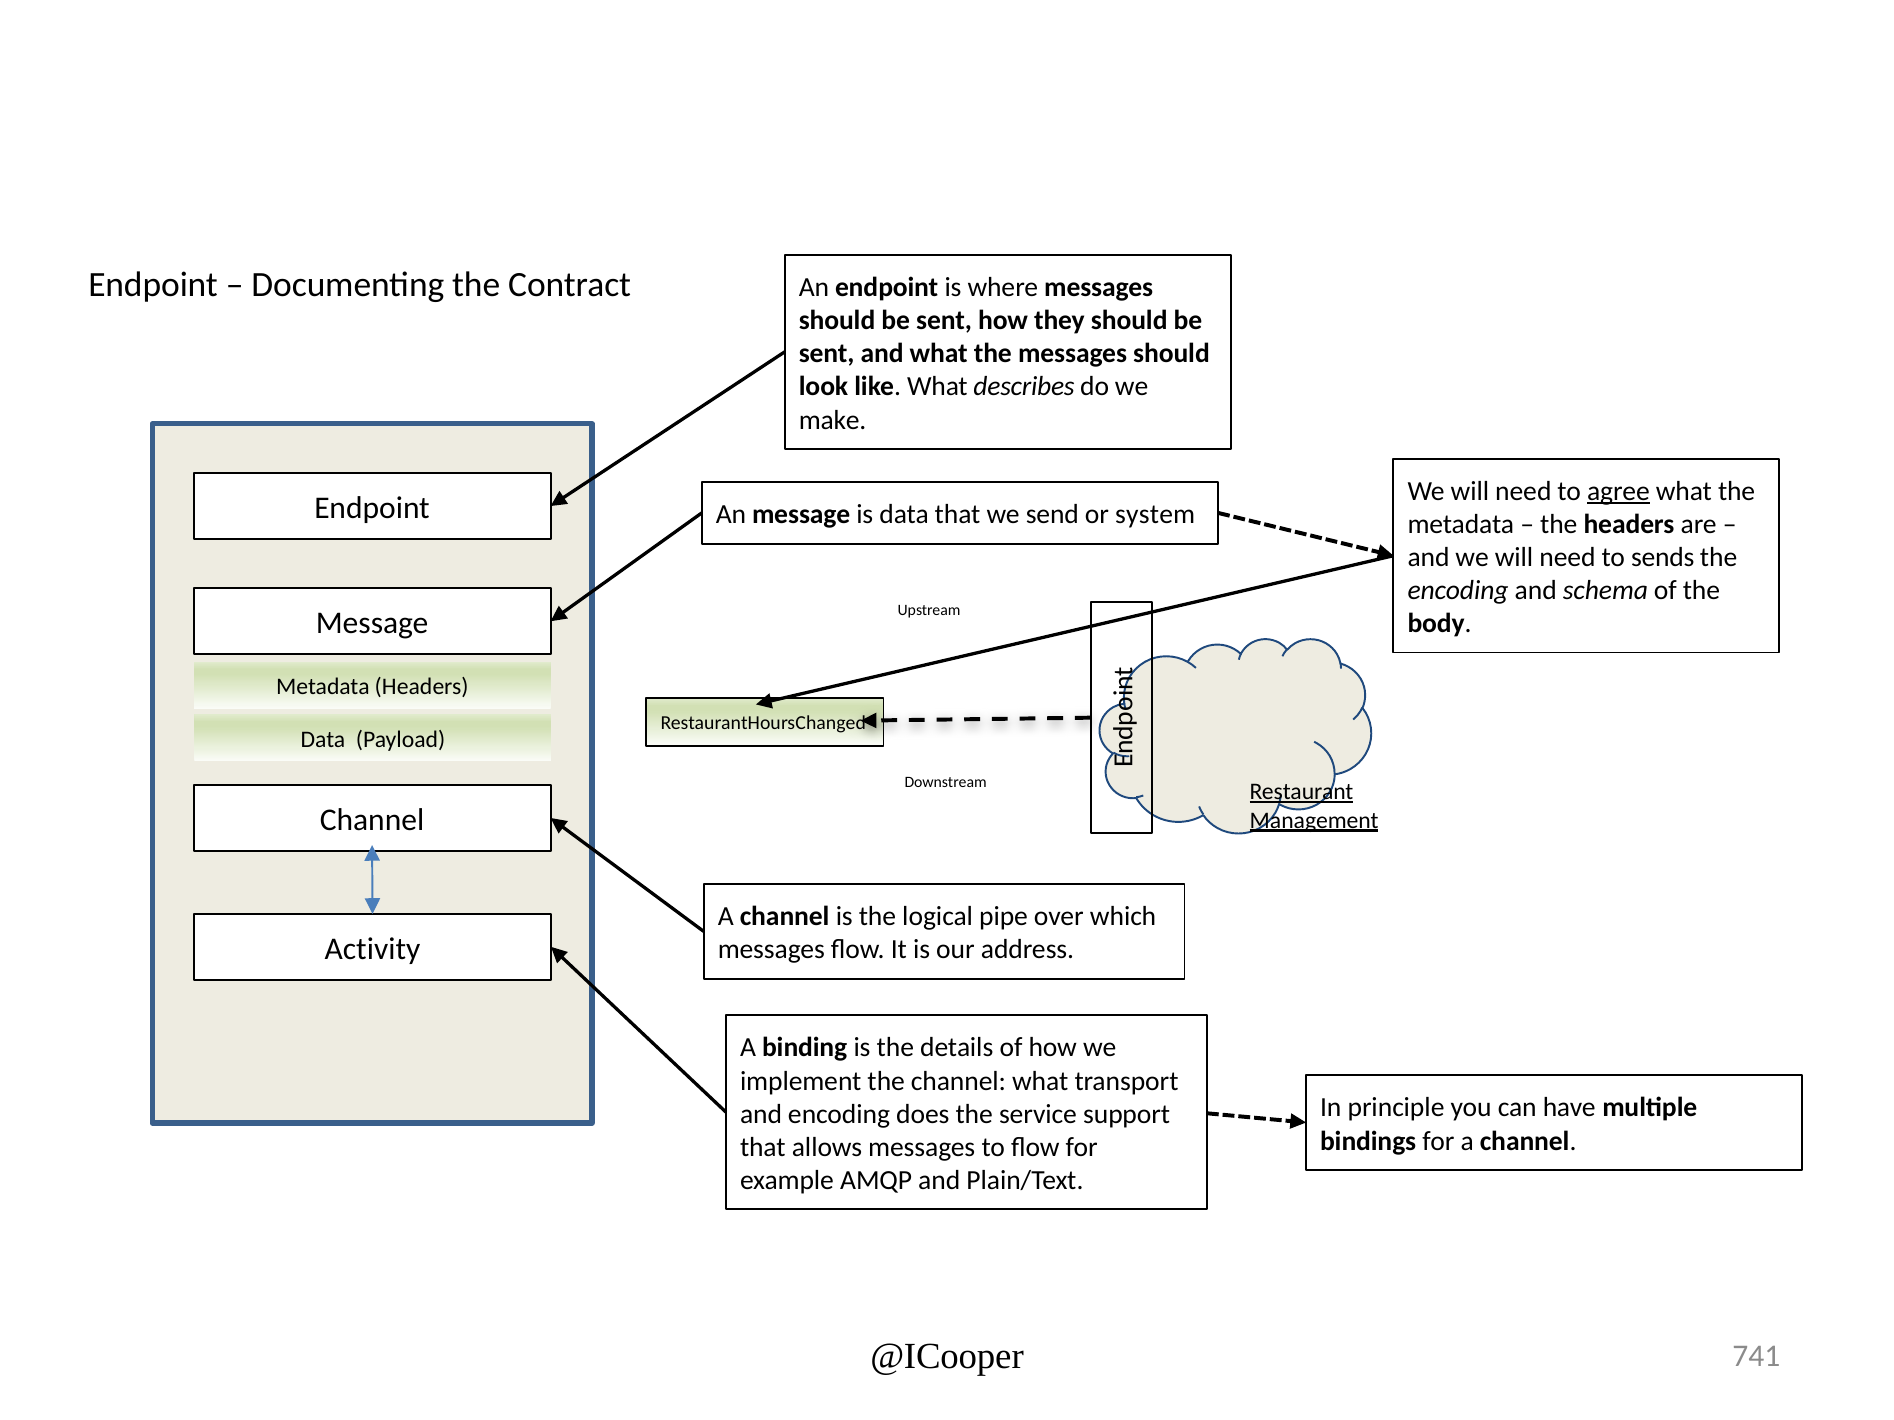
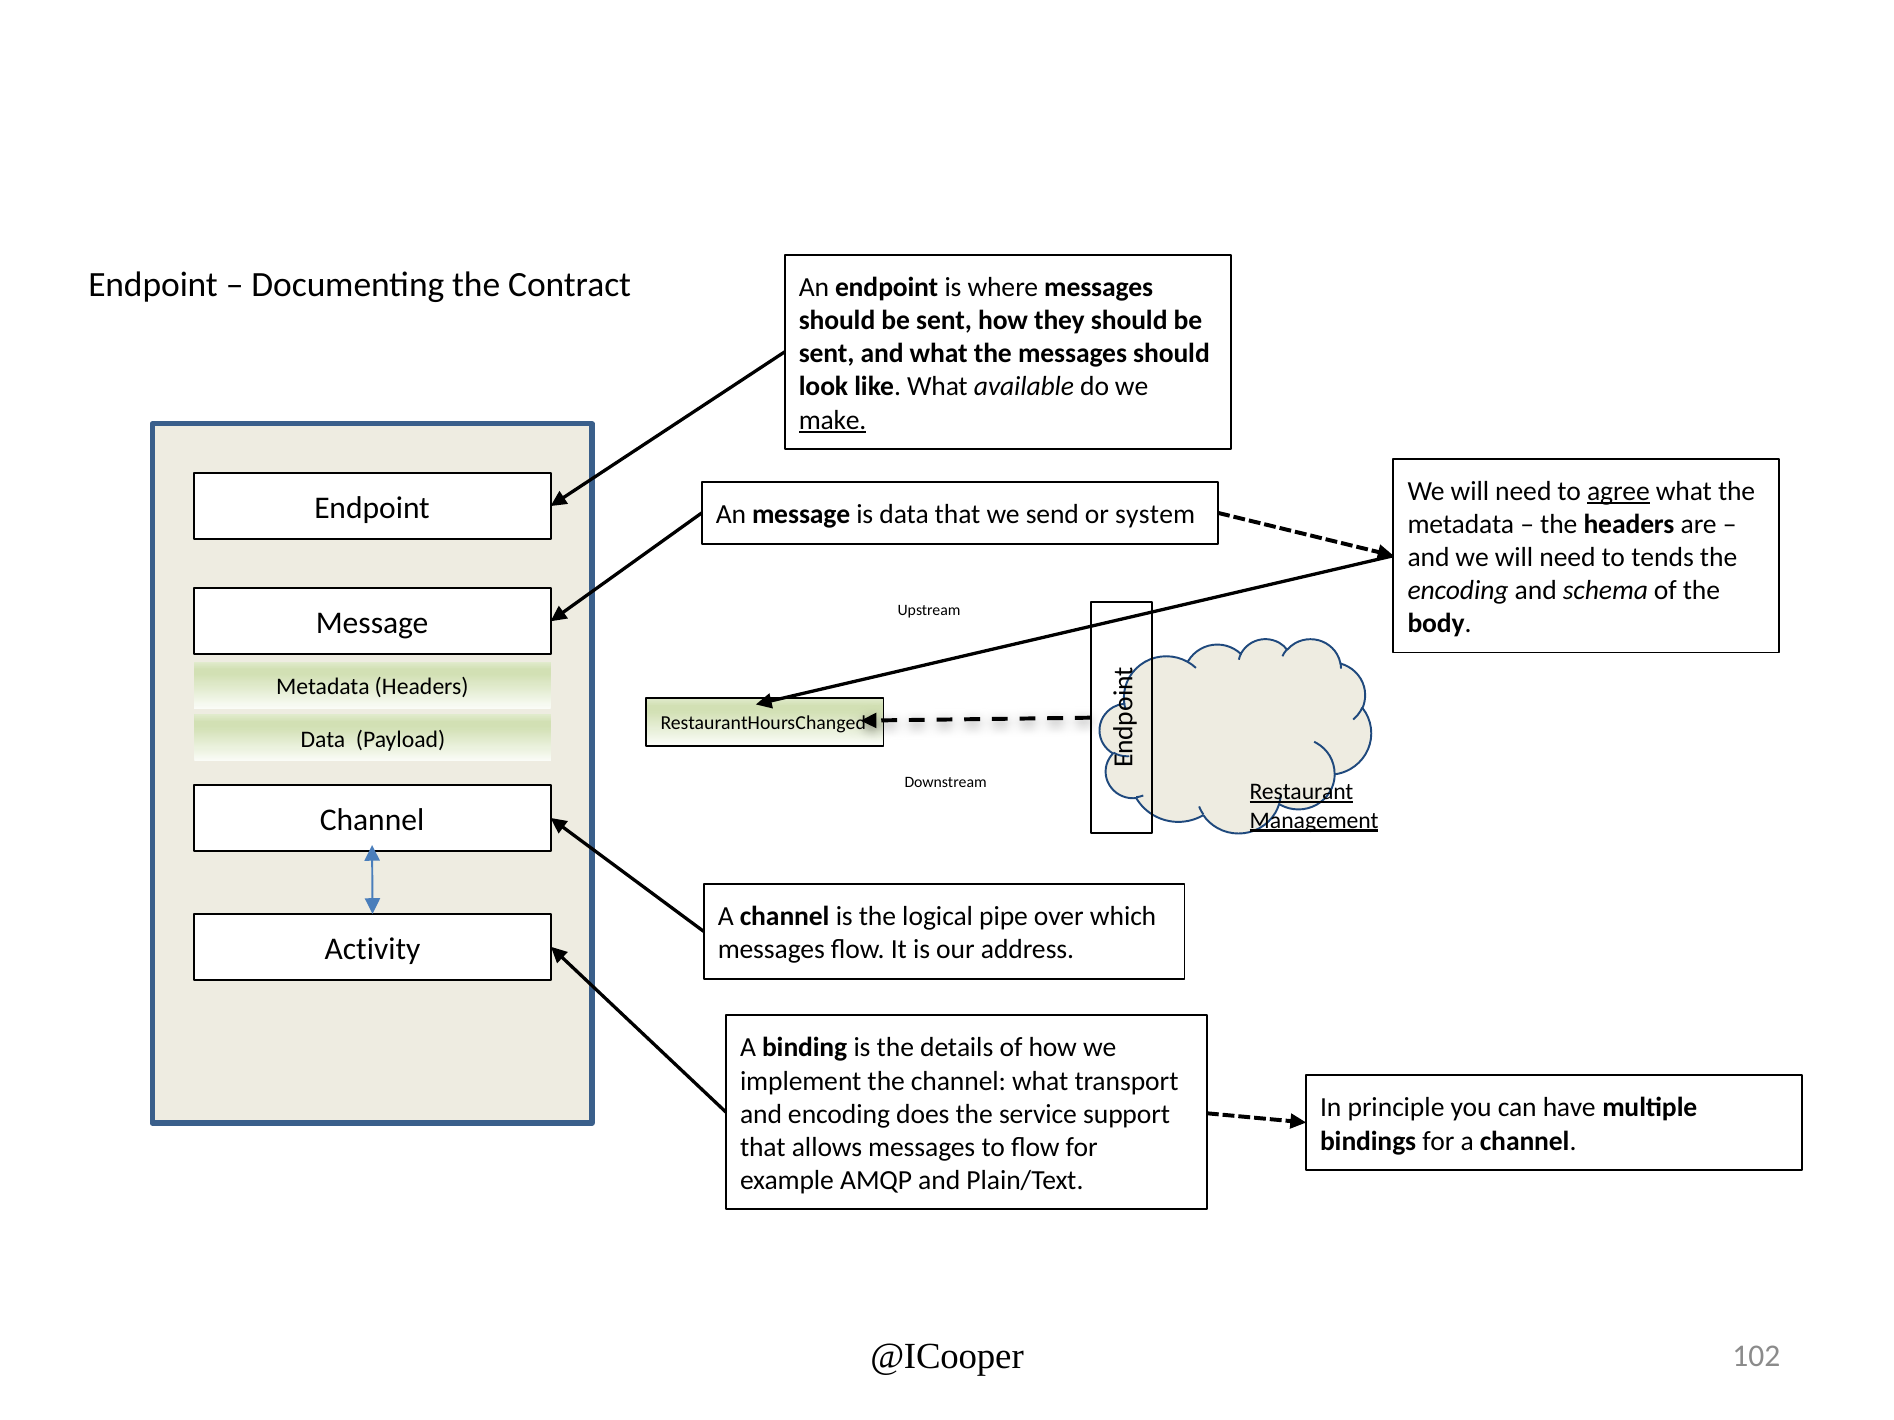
describes: describes -> available
make underline: none -> present
sends: sends -> tends
741: 741 -> 102
